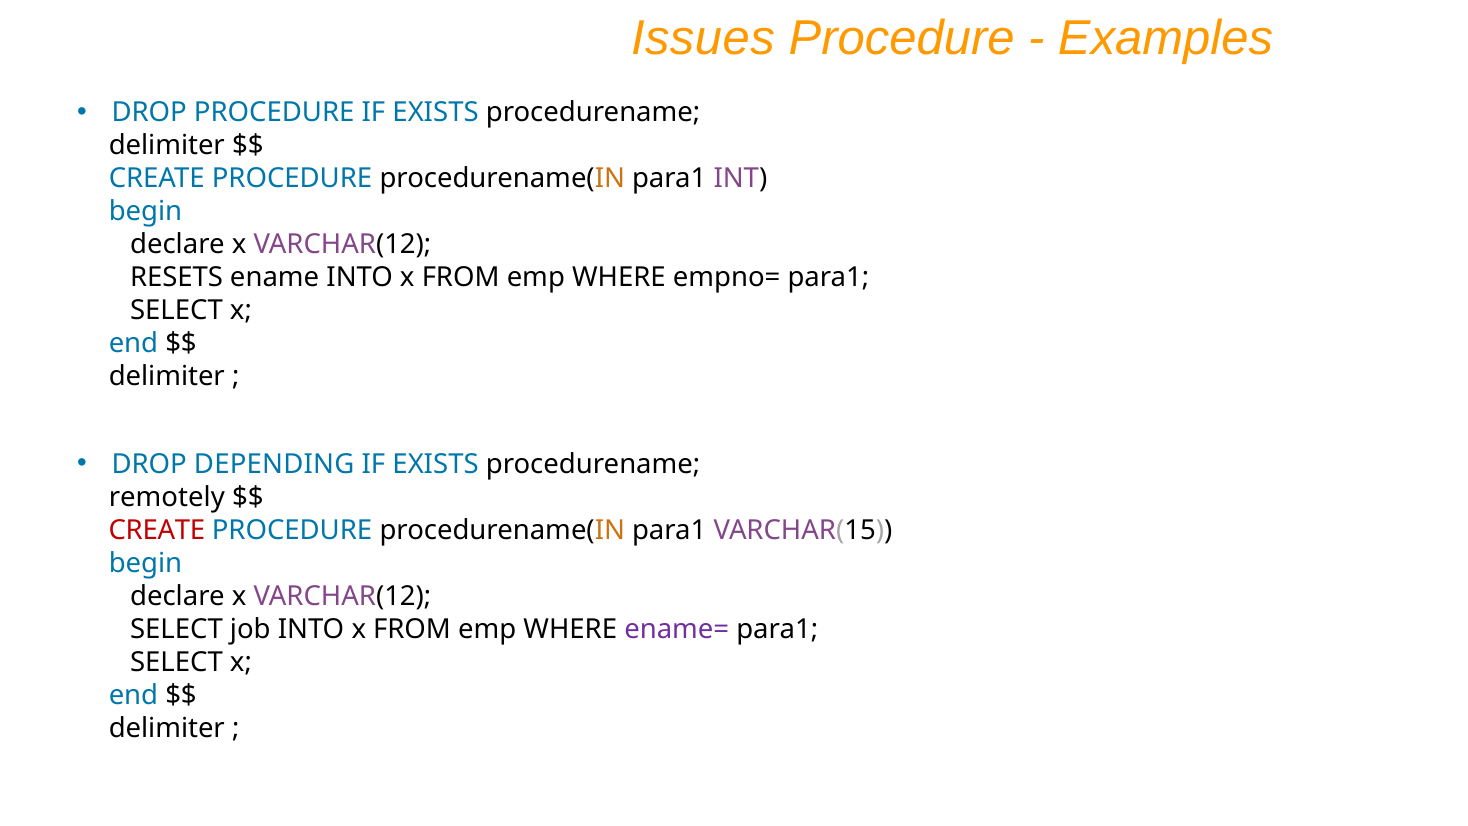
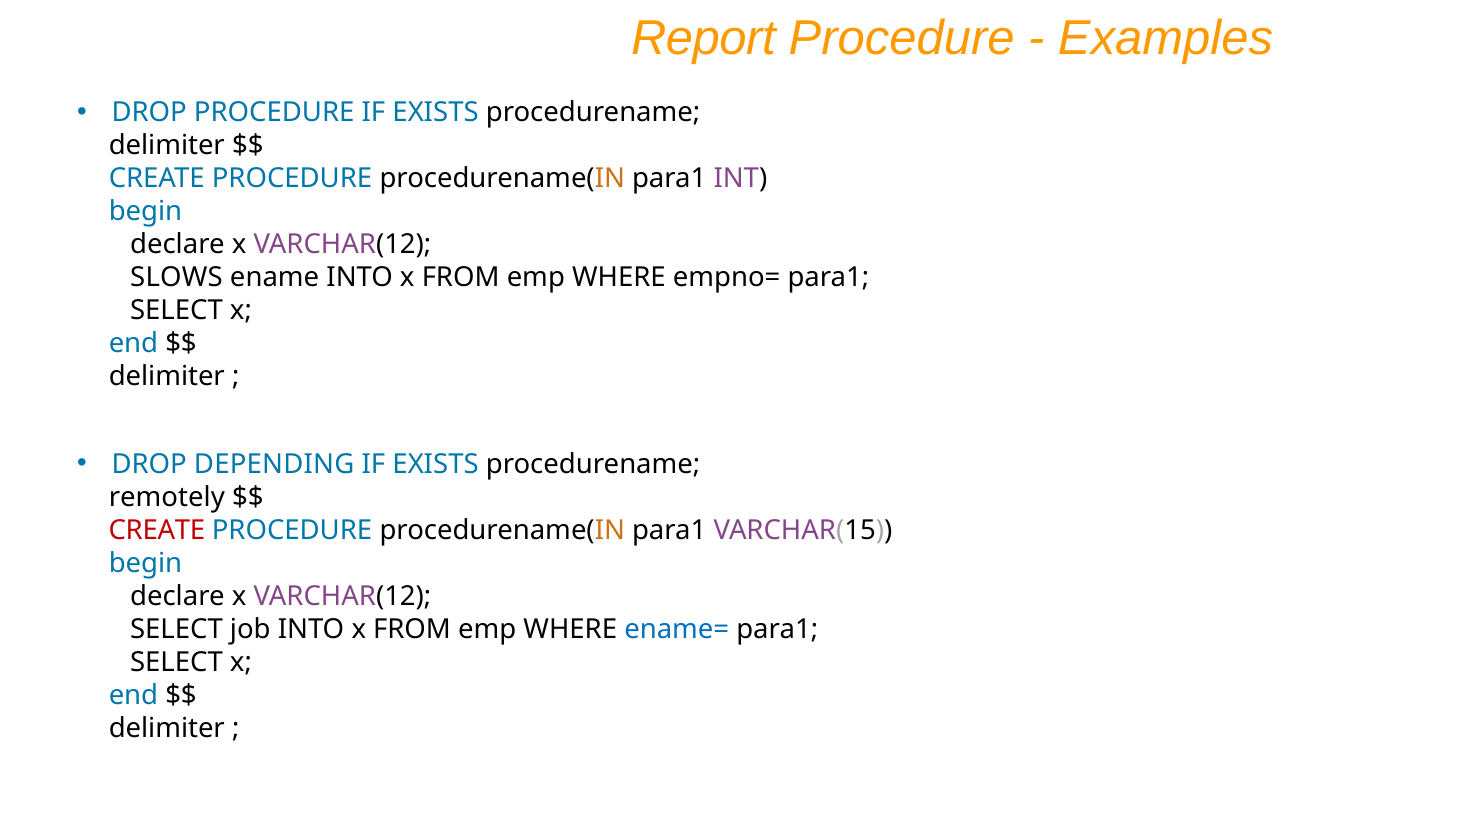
Issues: Issues -> Report
RESETS: RESETS -> SLOWS
ename= colour: purple -> blue
